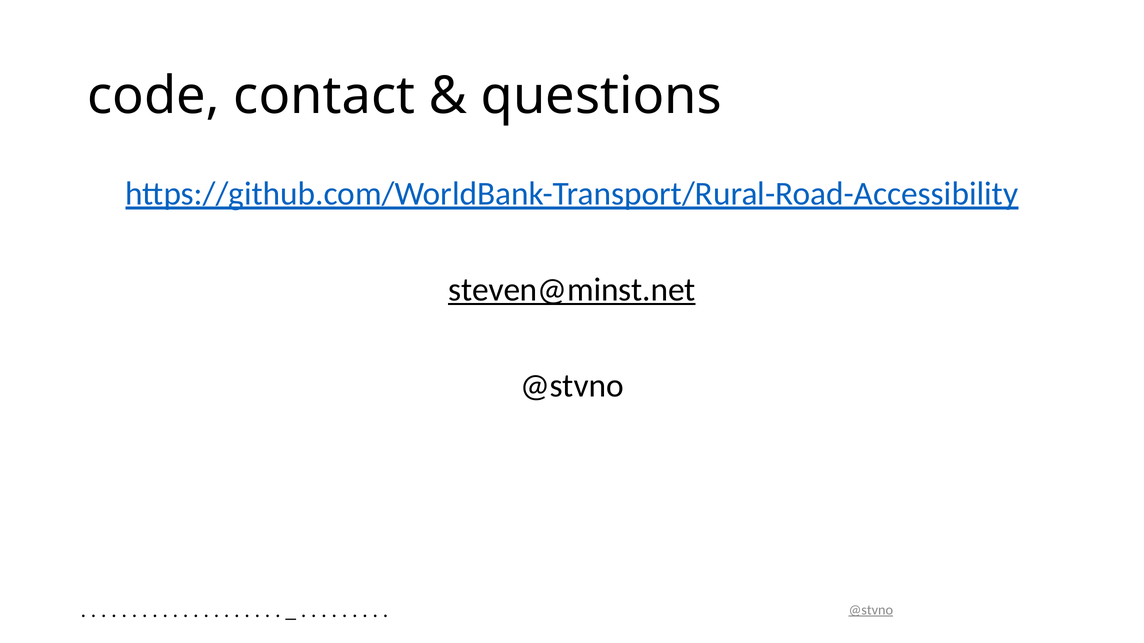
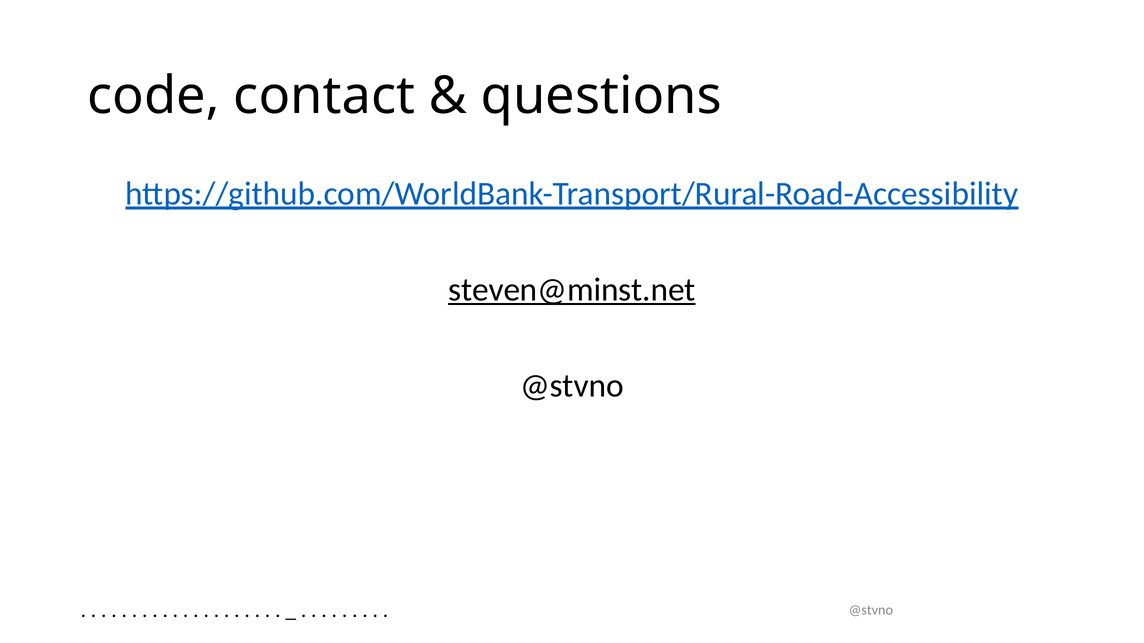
@stvno at (871, 610) underline: present -> none
